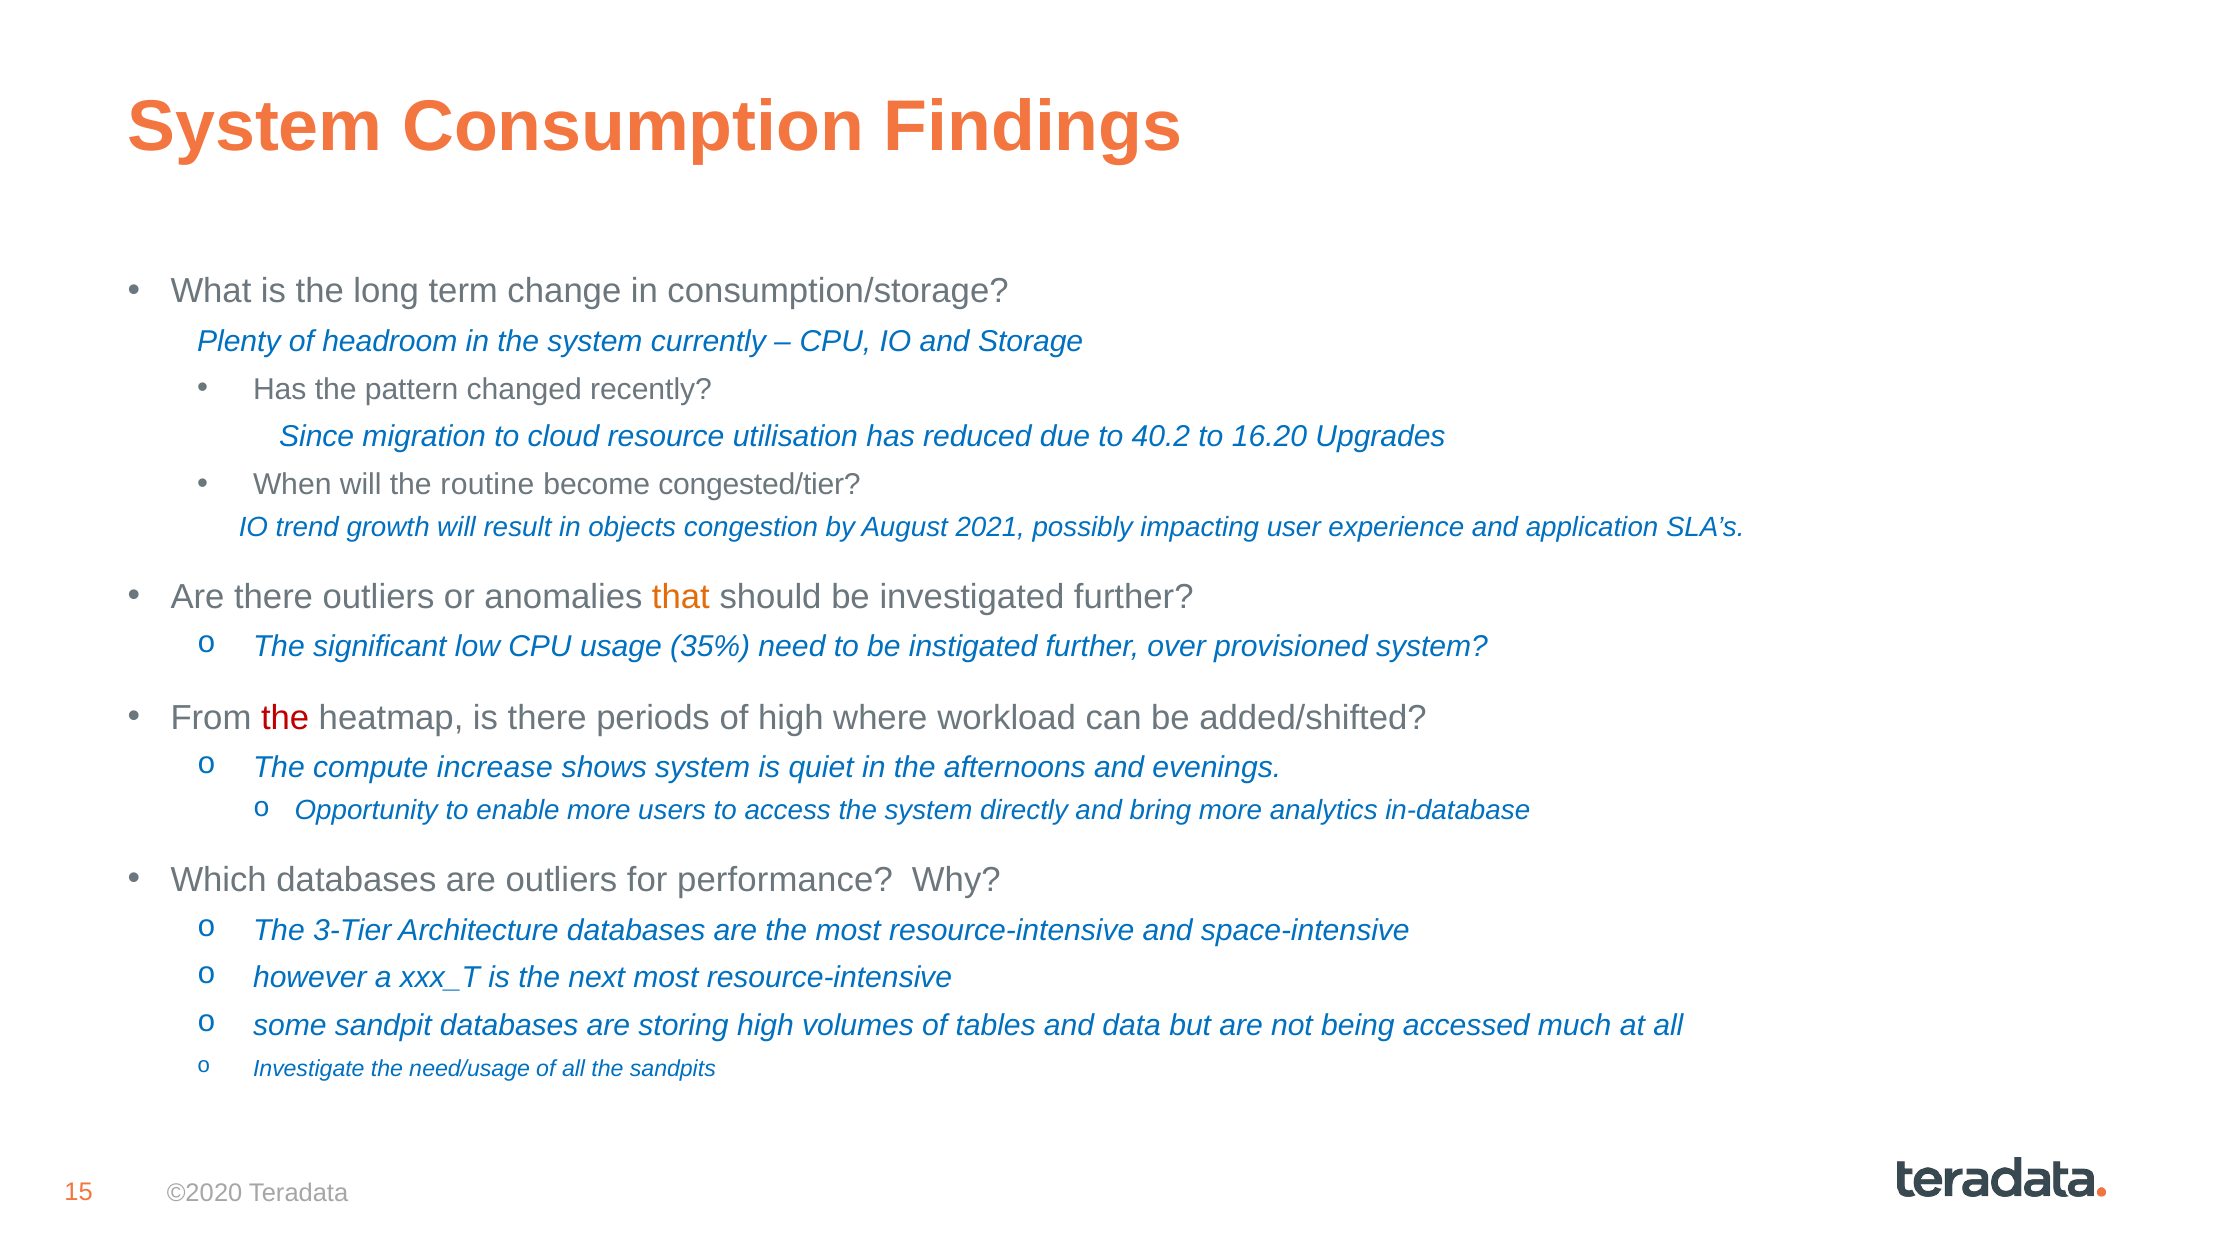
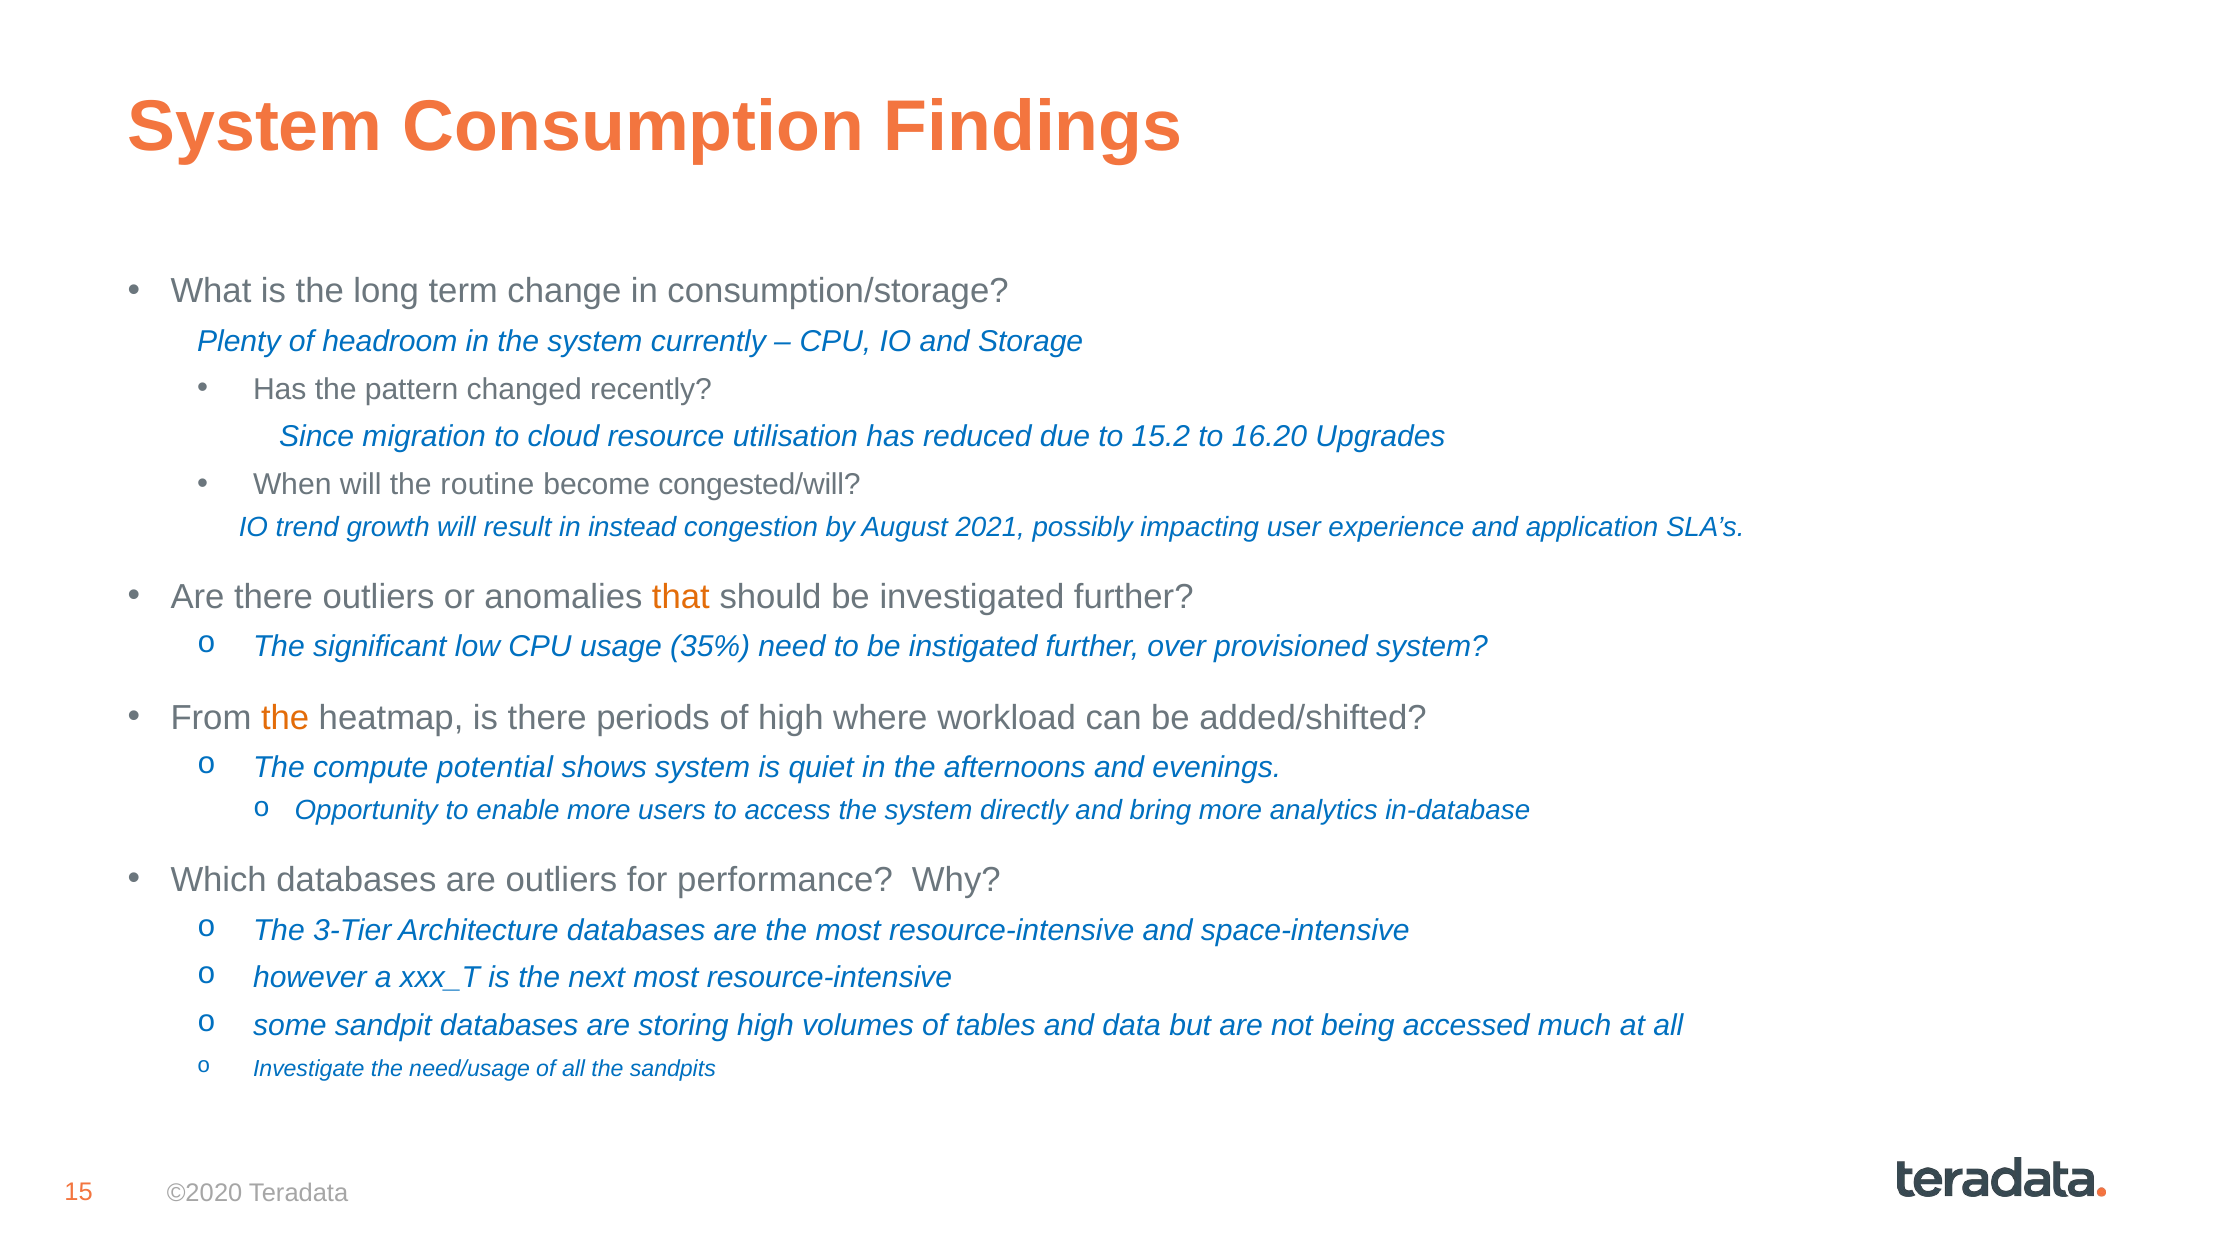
40.2: 40.2 -> 15.2
congested/tier: congested/tier -> congested/will
objects: objects -> instead
the at (285, 718) colour: red -> orange
increase: increase -> potential
